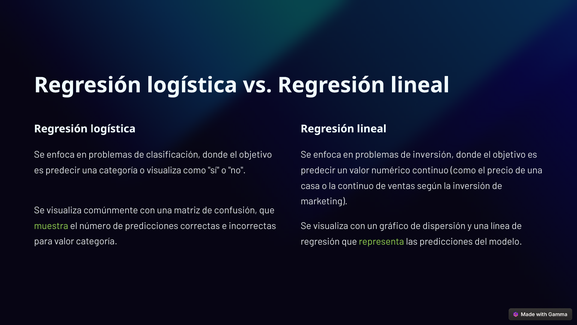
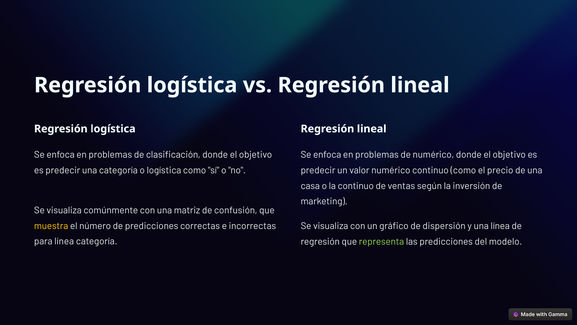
de inversión: inversión -> numérico
o visualiza: visualiza -> logística
muestra colour: light green -> yellow
para valor: valor -> línea
